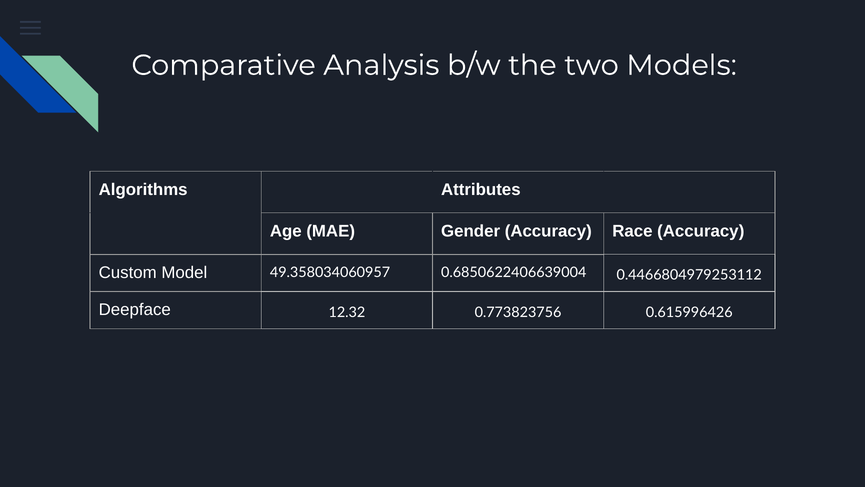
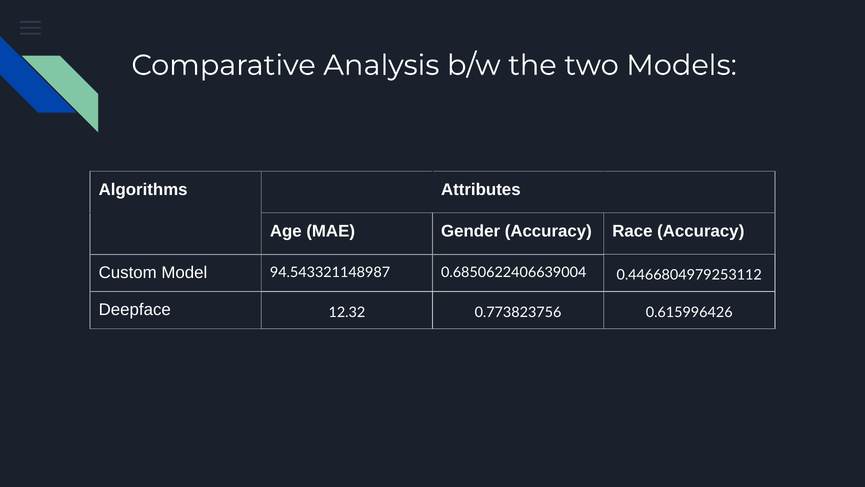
49.358034060957: 49.358034060957 -> 94.543321148987
